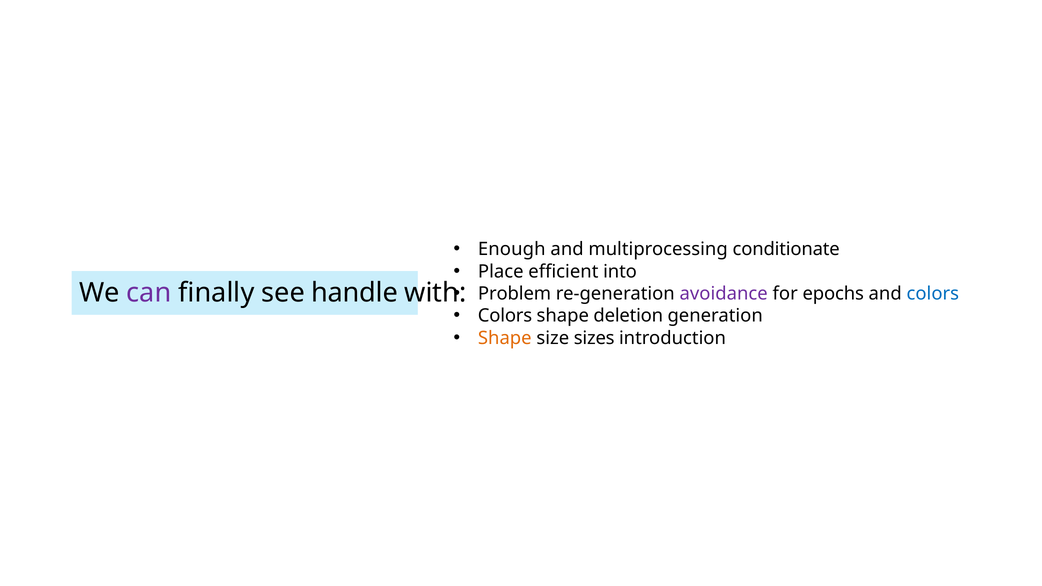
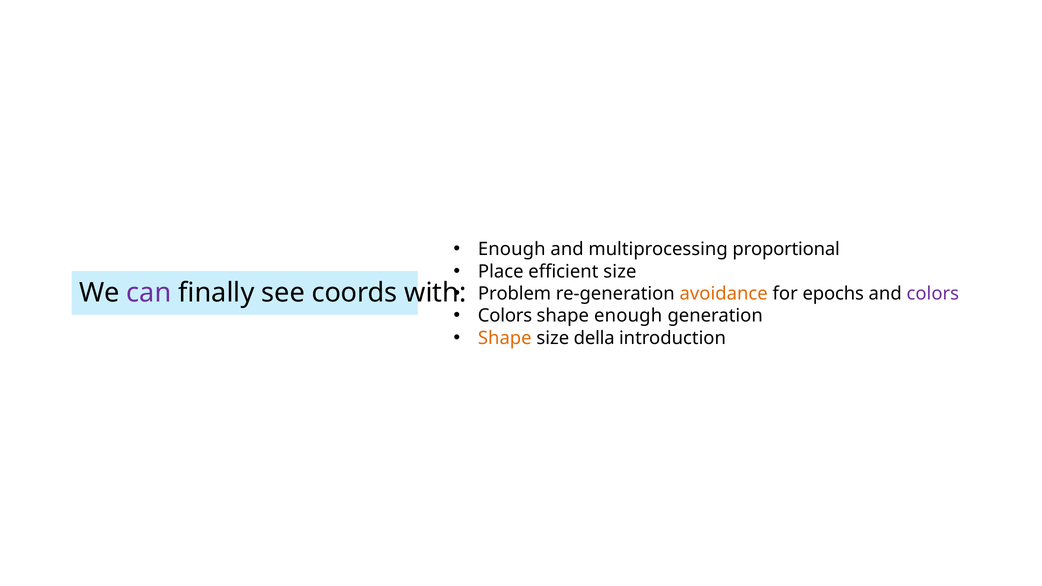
conditionate: conditionate -> proportional
efficient into: into -> size
avoidance colour: purple -> orange
colors at (933, 294) colour: blue -> purple
handle: handle -> coords
shape deletion: deletion -> enough
sizes: sizes -> della
